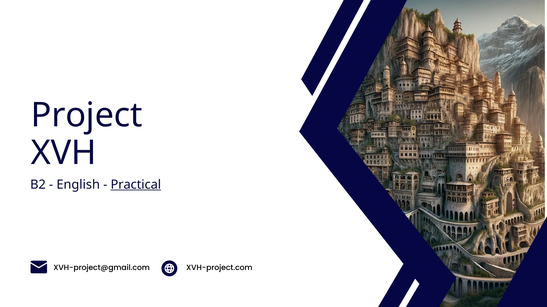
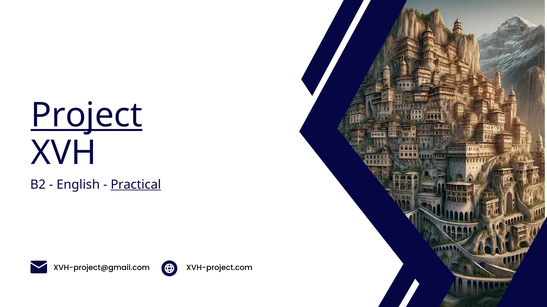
Project underline: none -> present
